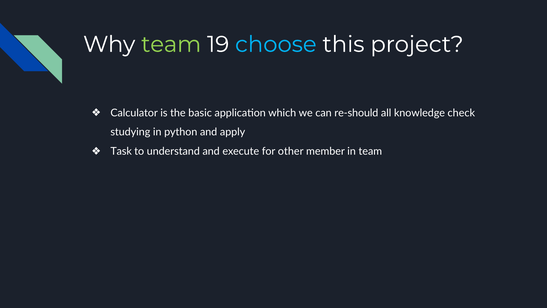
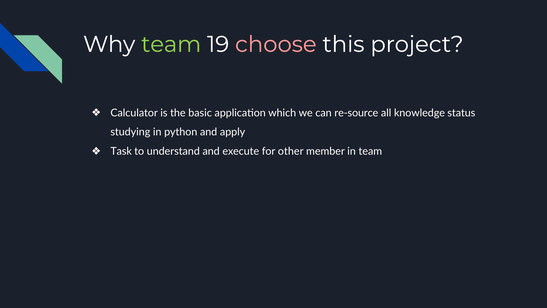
choose colour: light blue -> pink
re-should: re-should -> re-source
check: check -> status
